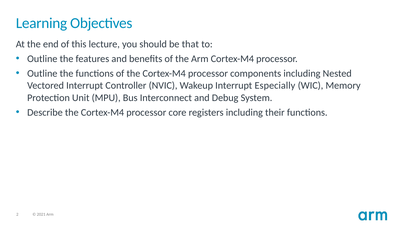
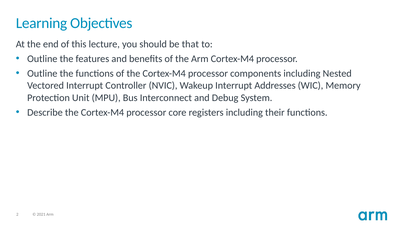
Especially: Especially -> Addresses
